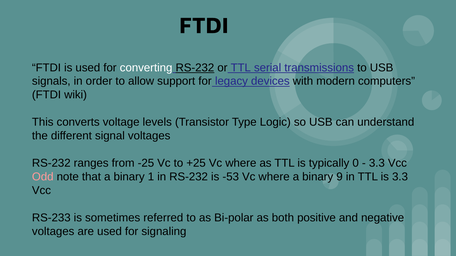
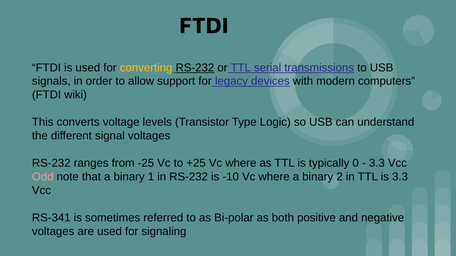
converting colour: white -> yellow
-53: -53 -> -10
9: 9 -> 2
RS-233: RS-233 -> RS-341
